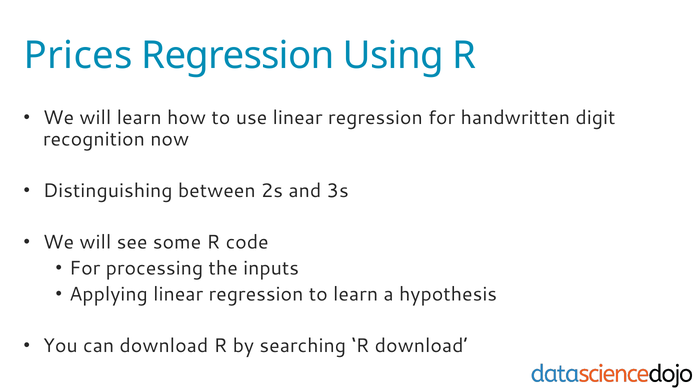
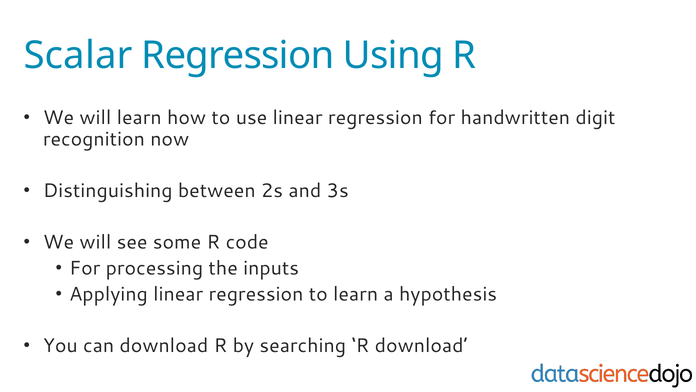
Prices: Prices -> Scalar
